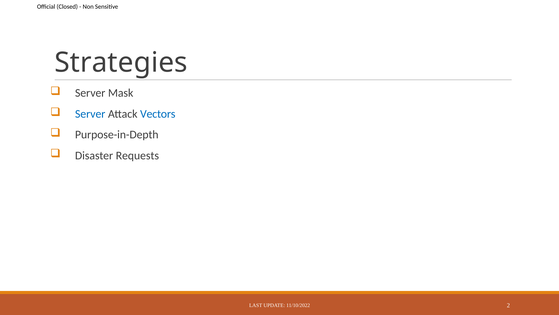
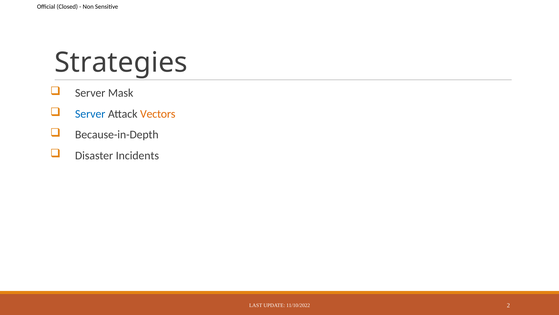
Vectors colour: blue -> orange
Purpose-in-Depth: Purpose-in-Depth -> Because-in-Depth
Requests: Requests -> Incidents
